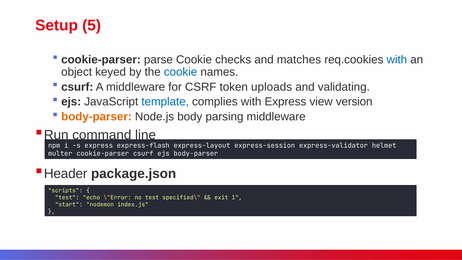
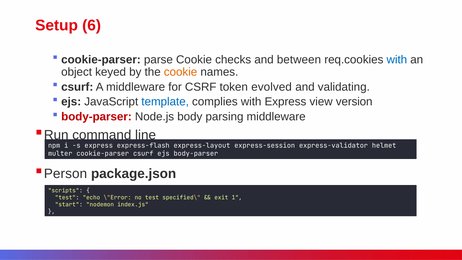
5: 5 -> 6
matches: matches -> between
cookie at (181, 72) colour: blue -> orange
uploads: uploads -> evolved
body-parser at (96, 117) colour: orange -> red
Header: Header -> Person
